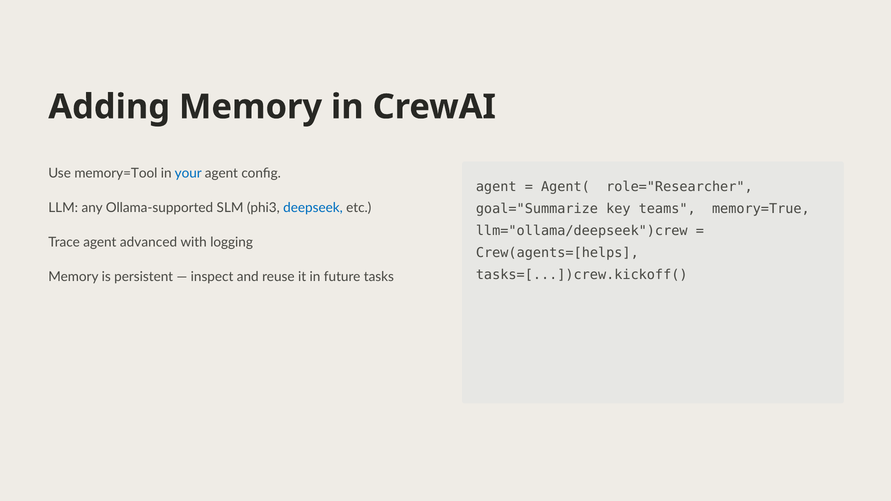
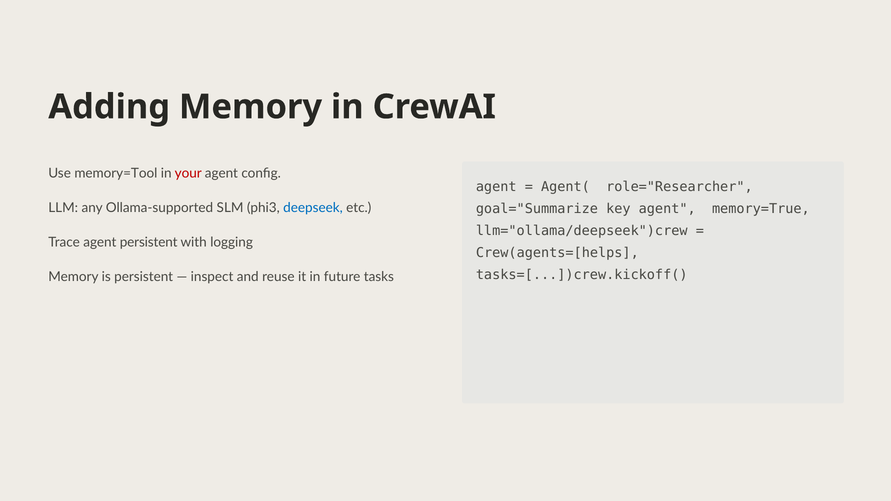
your colour: blue -> red
key teams: teams -> agent
agent advanced: advanced -> persistent
